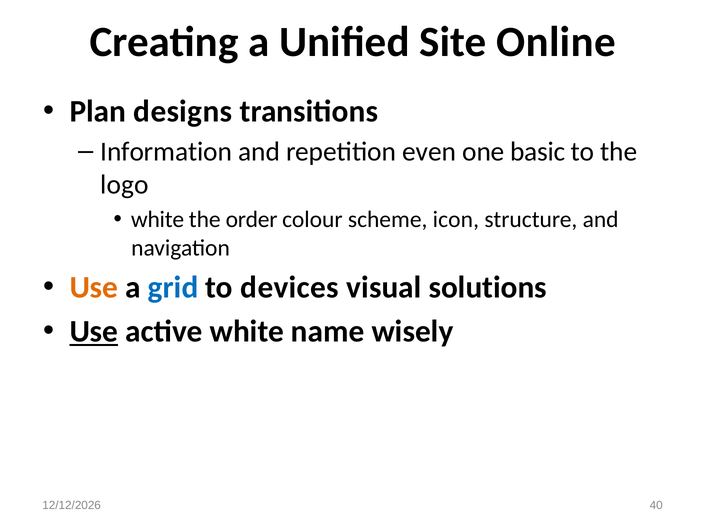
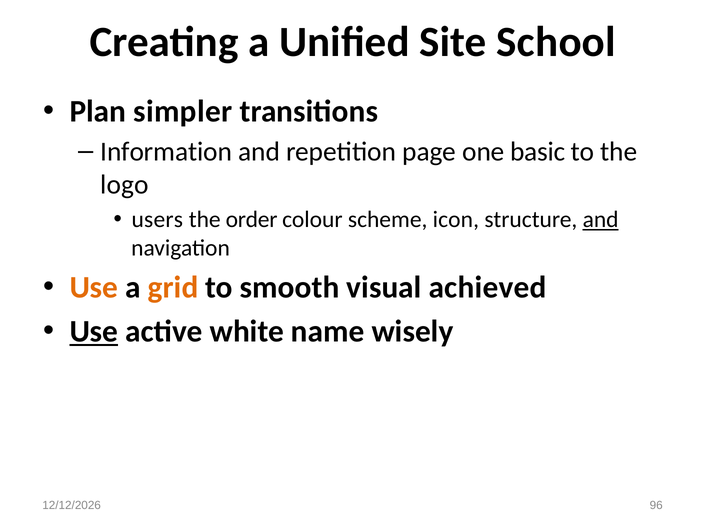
Online: Online -> School
designs: designs -> simpler
even: even -> page
white at (158, 219): white -> users
and at (601, 219) underline: none -> present
grid colour: blue -> orange
devices: devices -> smooth
solutions: solutions -> achieved
40: 40 -> 96
